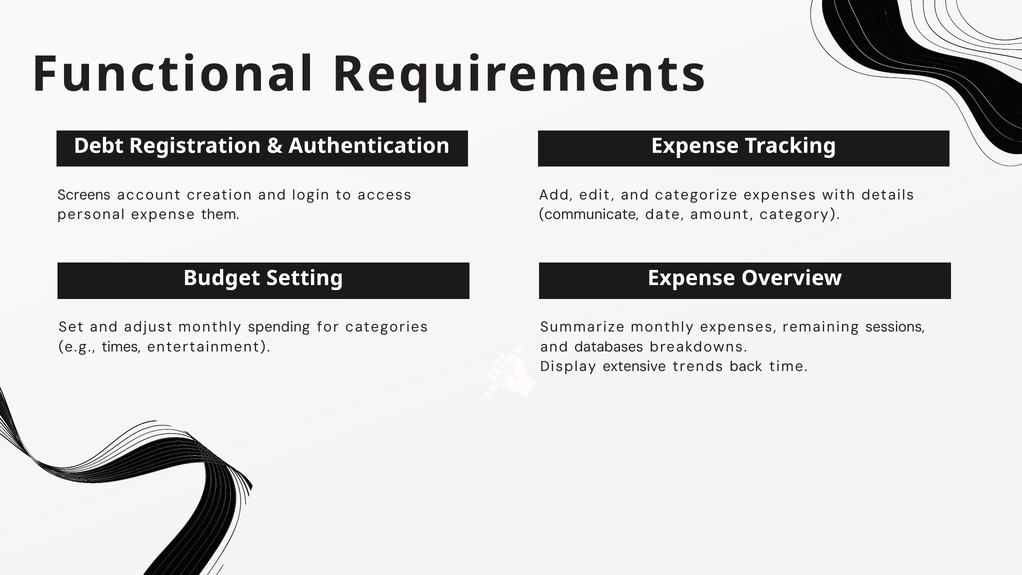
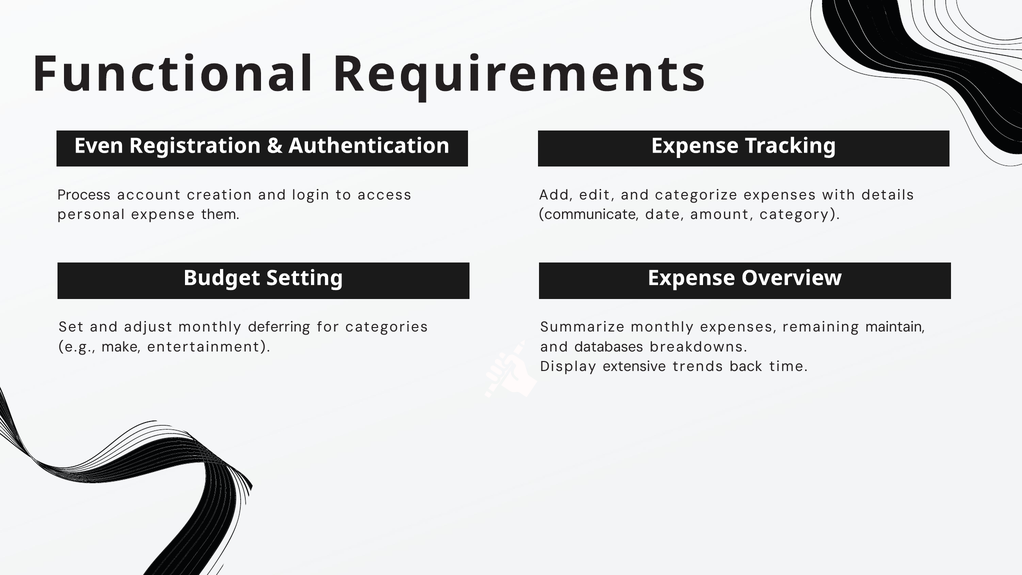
Debt: Debt -> Even
Screens: Screens -> Process
spending: spending -> deferring
sessions: sessions -> maintain
times: times -> make
